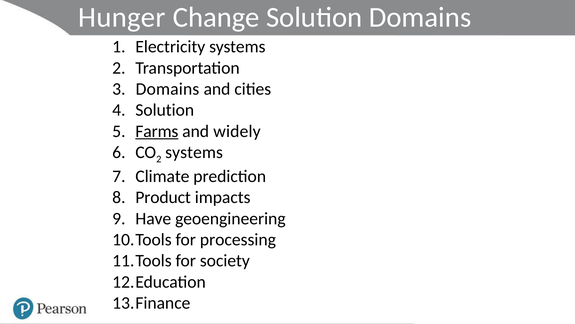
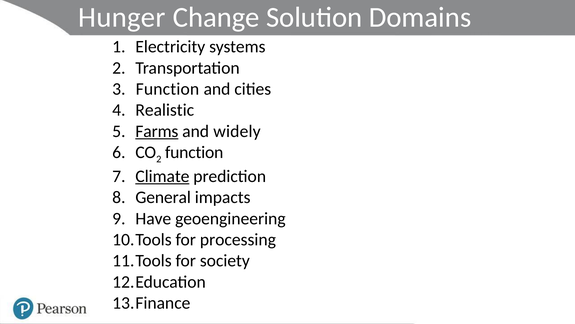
Domains at (167, 89): Domains -> Function
Solution at (165, 110): Solution -> Realistic
systems at (194, 152): systems -> function
Climate underline: none -> present
Product: Product -> General
